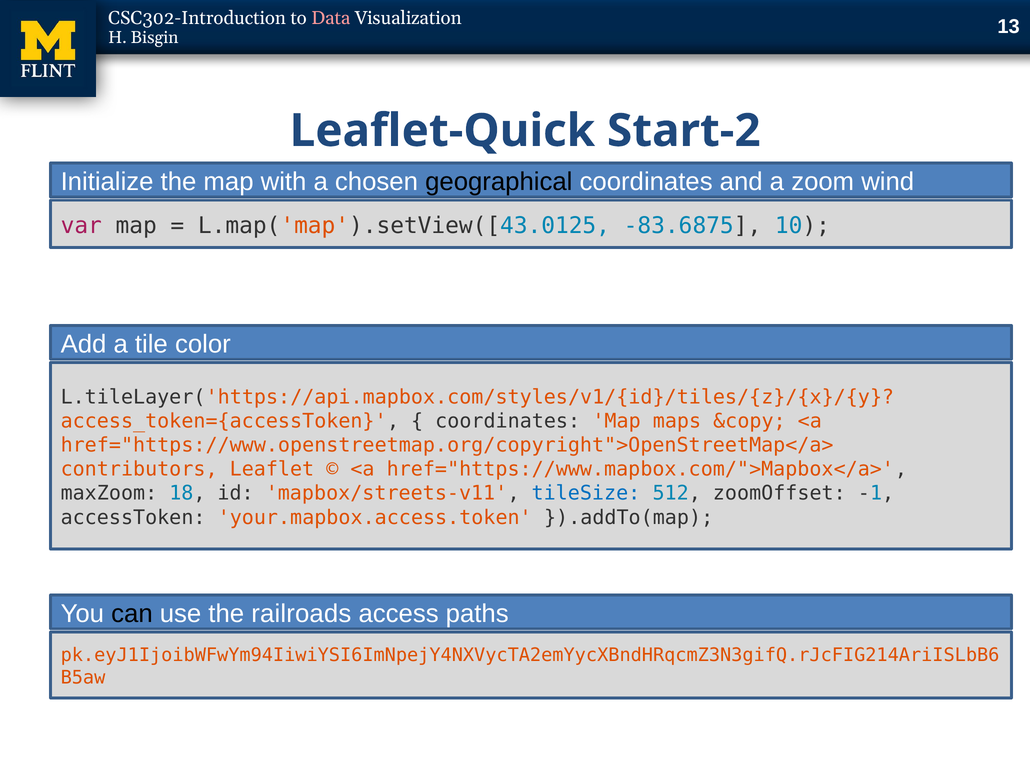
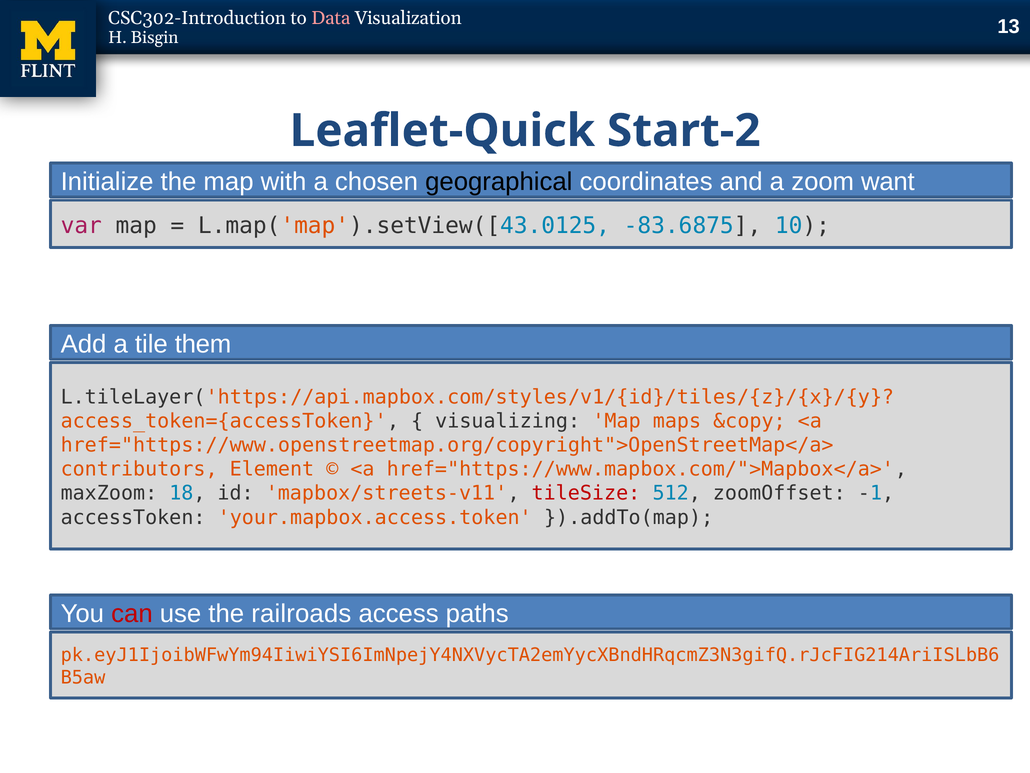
wind: wind -> want
color: color -> them
coordinates at (508, 421): coordinates -> visualizing
Leaflet: Leaflet -> Element
tileSize colour: blue -> red
can colour: black -> red
